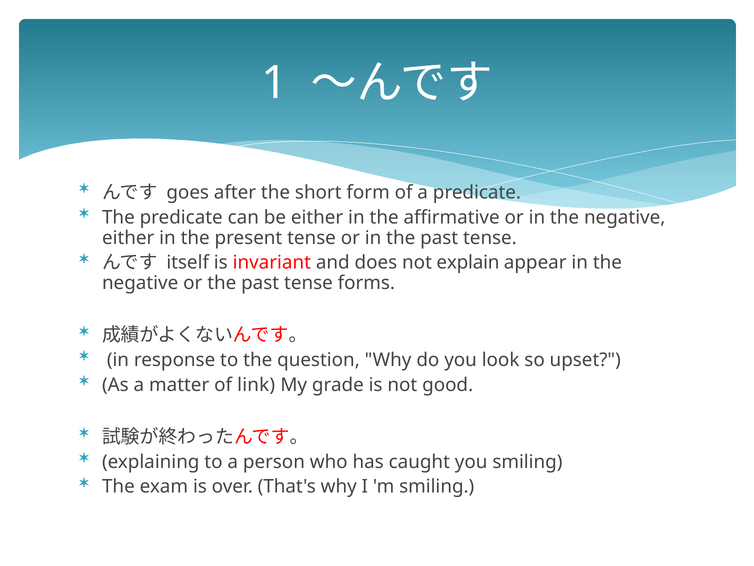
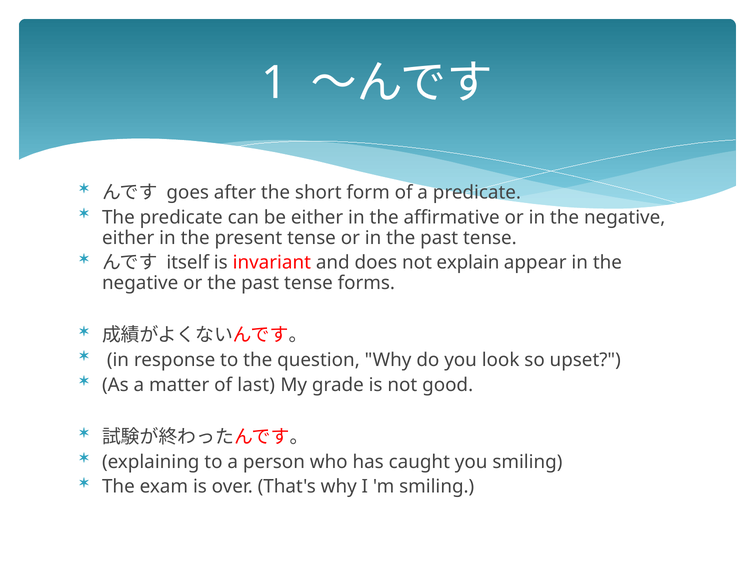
link: link -> last
